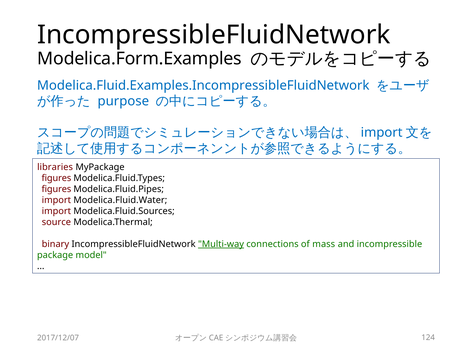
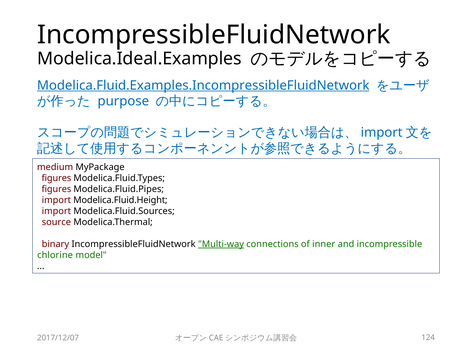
Modelica.Form.Examples: Modelica.Form.Examples -> Modelica.Ideal.Examples
Modelica.Fluid.Examples.IncompressibleFluidNetwork underline: none -> present
libraries: libraries -> medium
Modelica.Fluid.Water: Modelica.Fluid.Water -> Modelica.Fluid.Height
mass: mass -> inner
package: package -> chlorine
